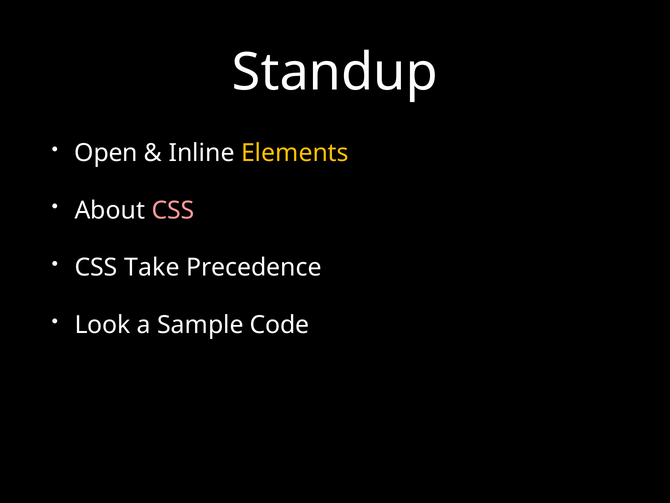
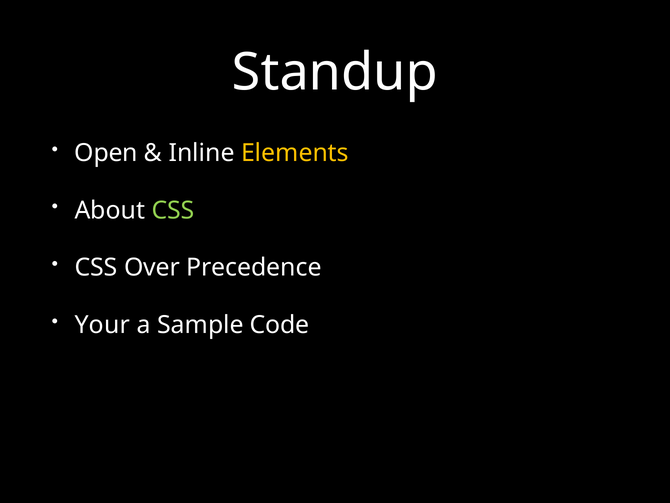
CSS at (173, 210) colour: pink -> light green
Take: Take -> Over
Look: Look -> Your
